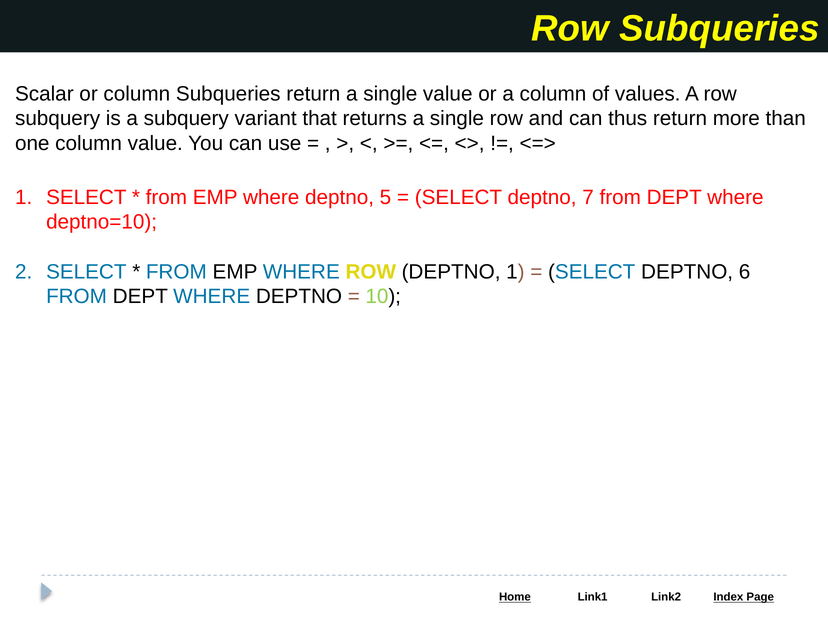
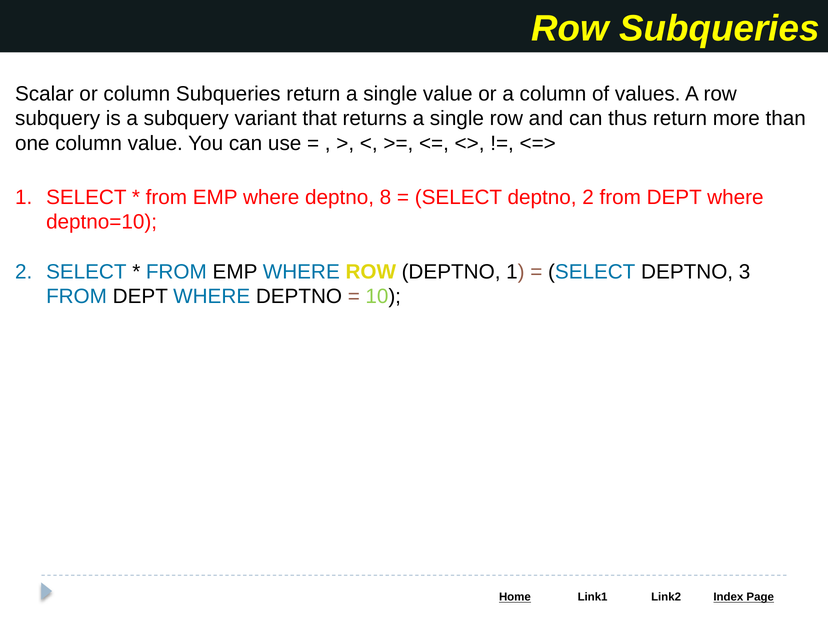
5: 5 -> 8
deptno 7: 7 -> 2
6: 6 -> 3
